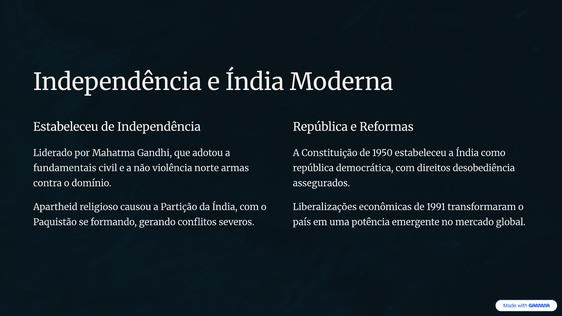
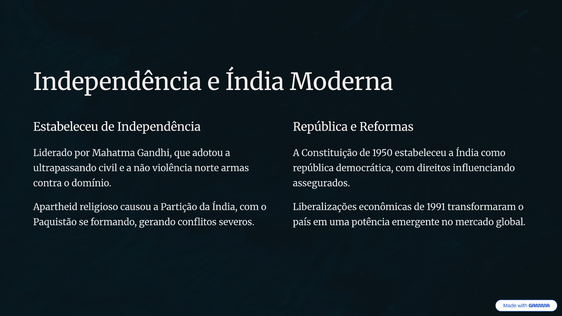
fundamentais: fundamentais -> ultrapassando
desobediência: desobediência -> influenciando
